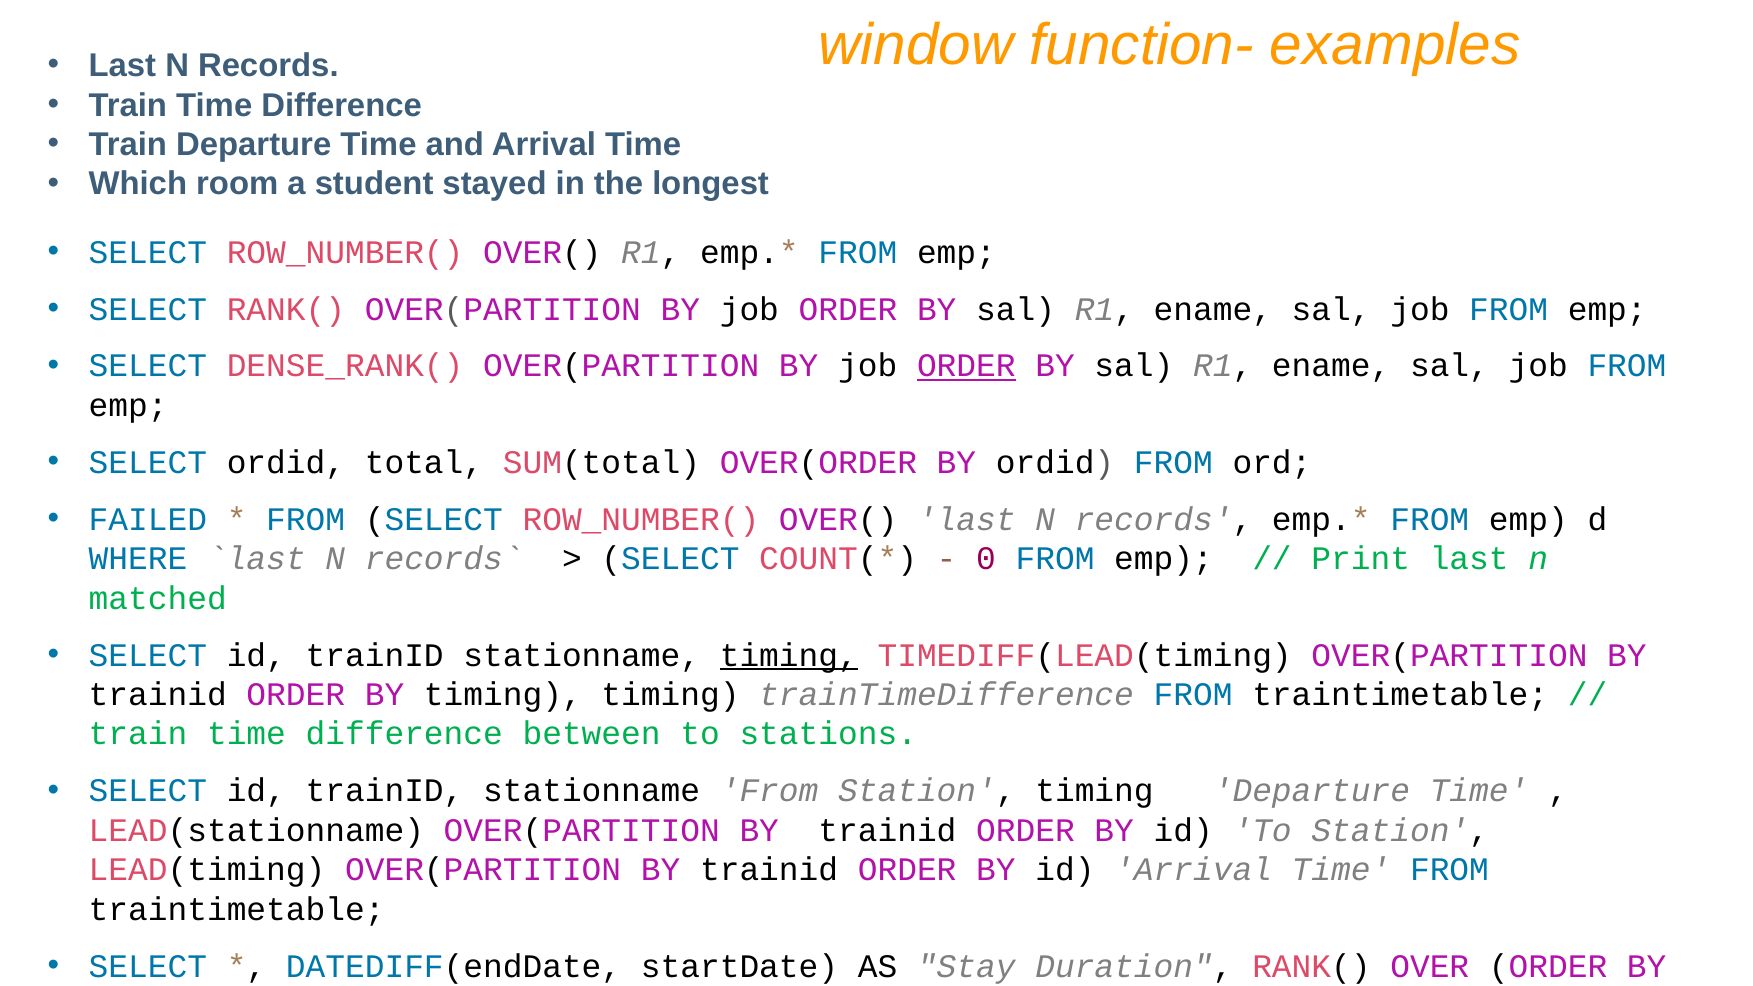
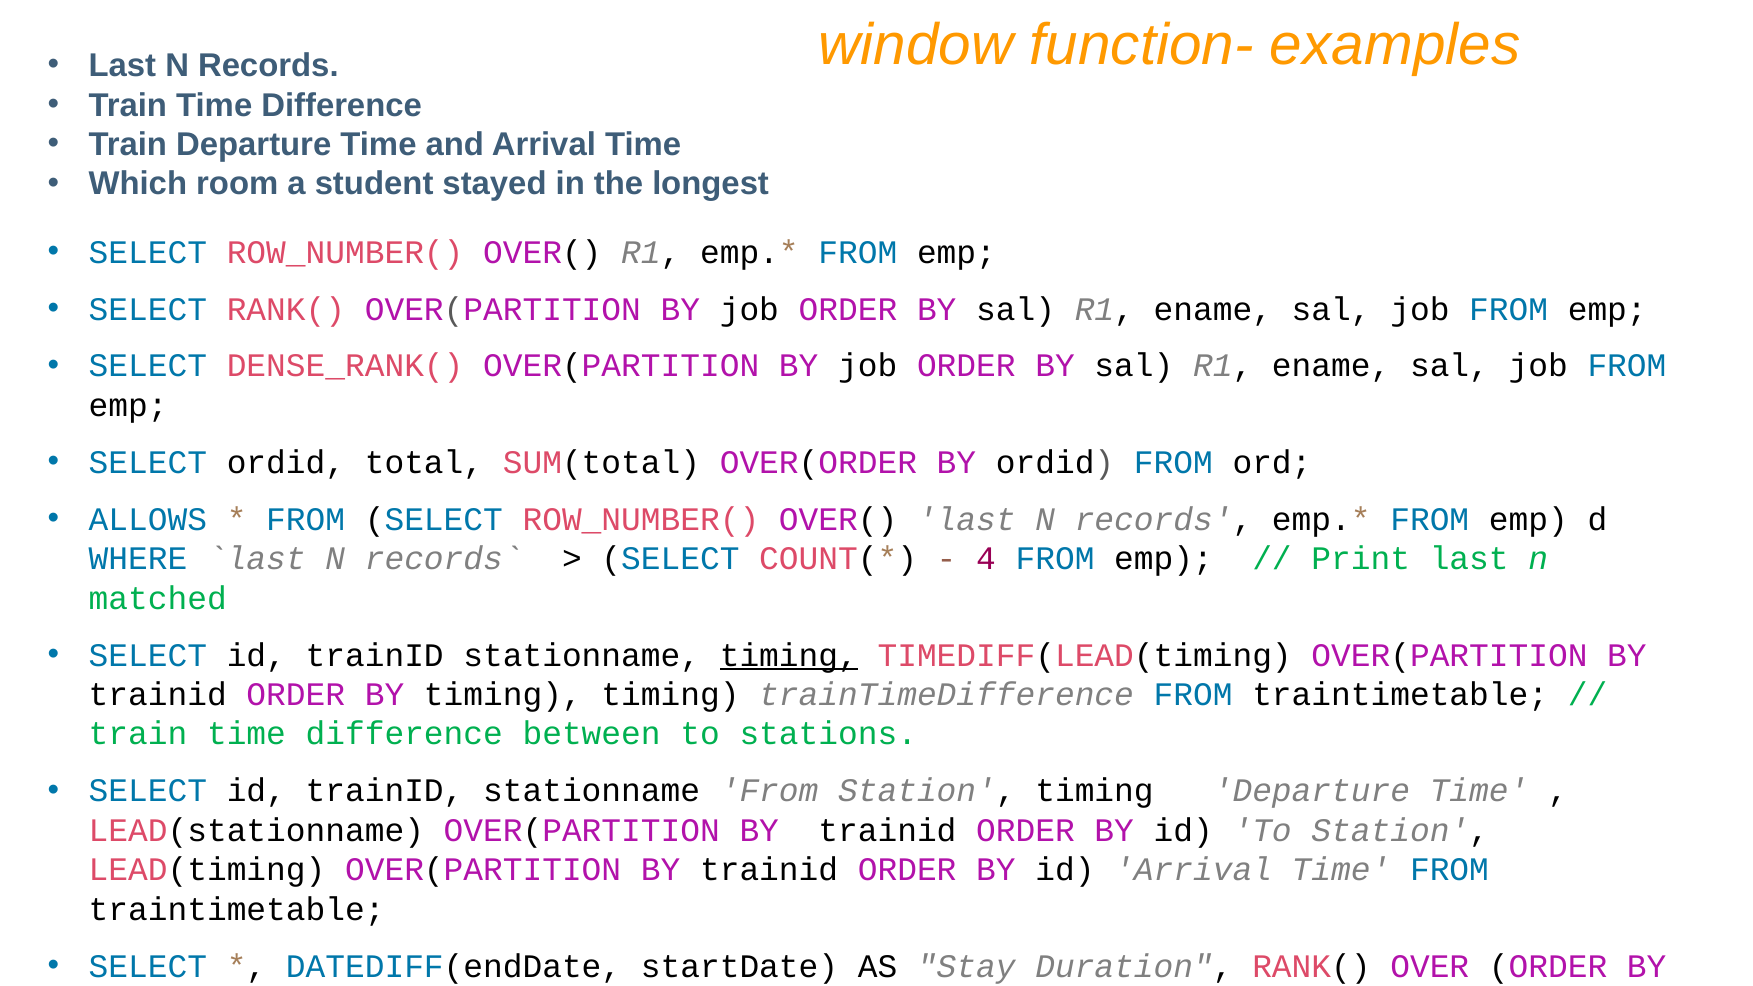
ORDER at (966, 366) underline: present -> none
FAILED: FAILED -> ALLOWS
0: 0 -> 4
